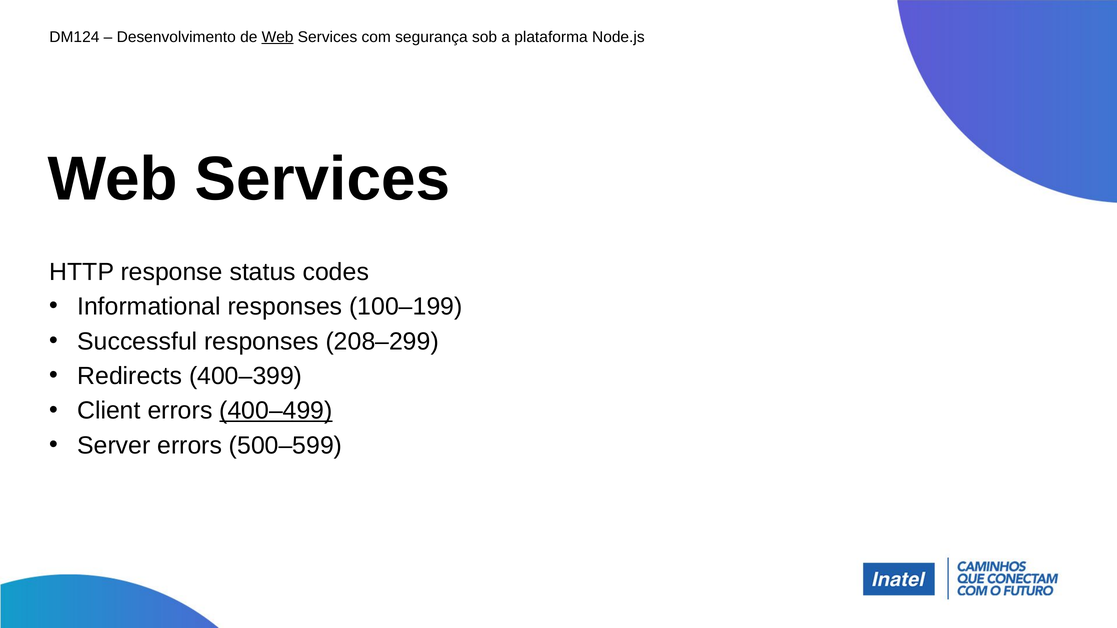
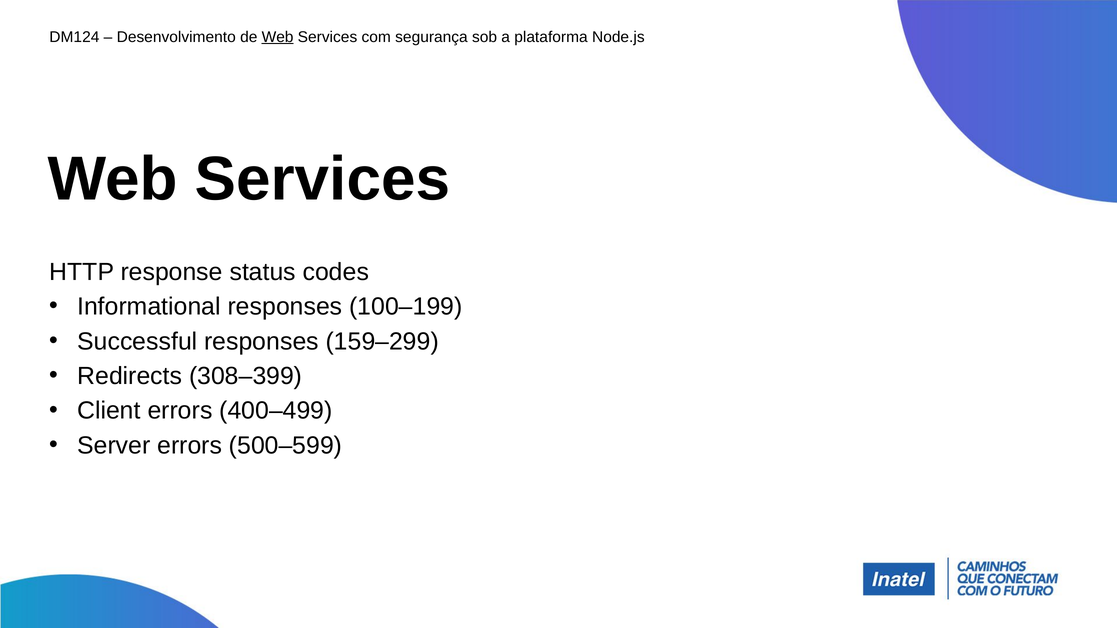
208–299: 208–299 -> 159–299
400–399: 400–399 -> 308–399
400–499 underline: present -> none
